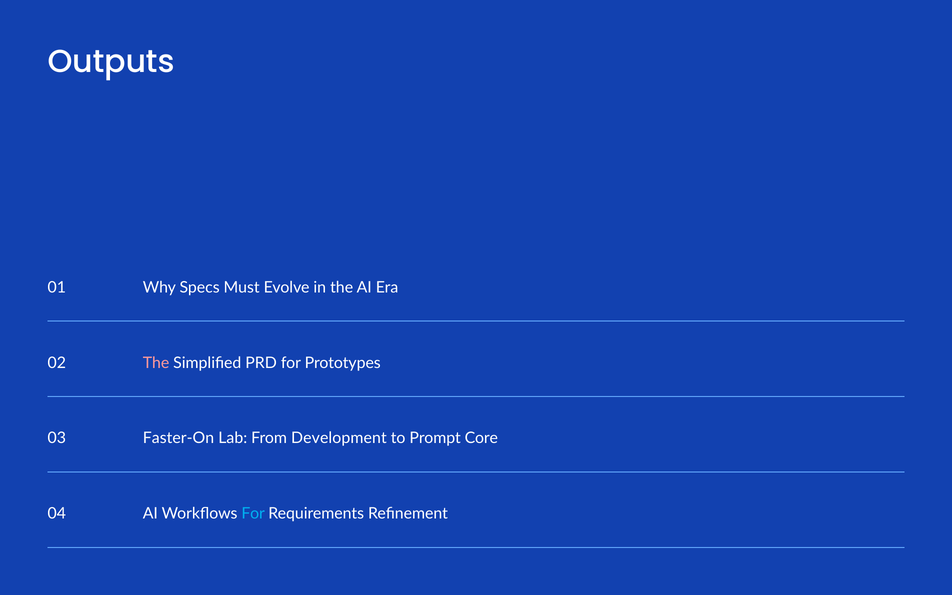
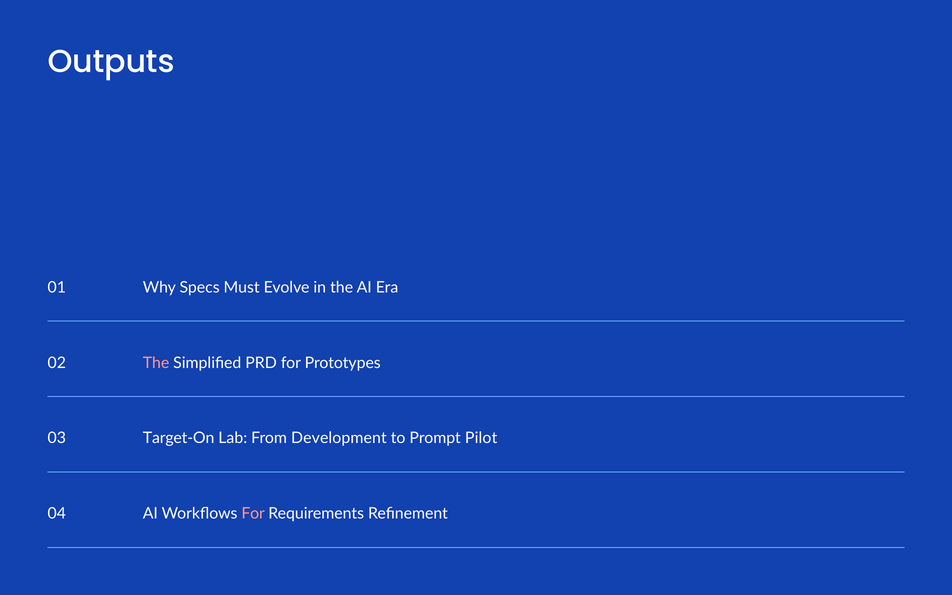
Faster-On: Faster-On -> Target-On
Core: Core -> Pilot
For at (253, 514) colour: light blue -> pink
